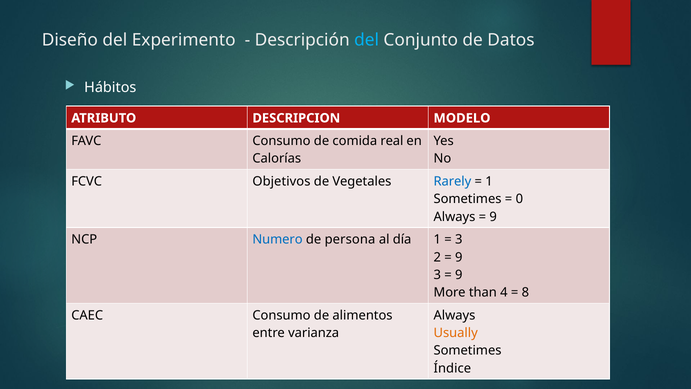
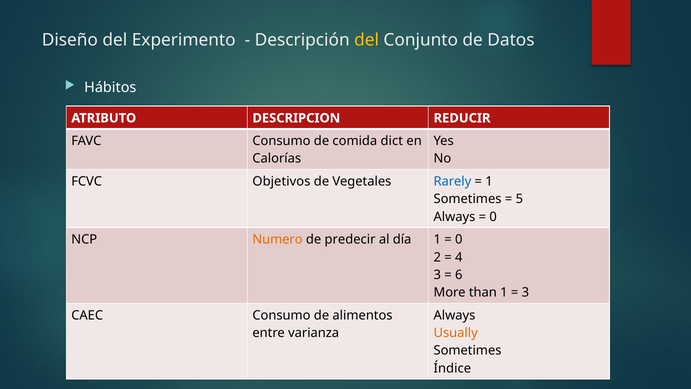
del at (367, 40) colour: light blue -> yellow
MODELO: MODELO -> REDUCIR
real: real -> dict
0: 0 -> 5
9 at (493, 217): 9 -> 0
Numero colour: blue -> orange
persona: persona -> predecir
3 at (459, 239): 3 -> 0
9 at (459, 257): 9 -> 4
9 at (459, 275): 9 -> 6
than 4: 4 -> 1
8 at (525, 292): 8 -> 3
